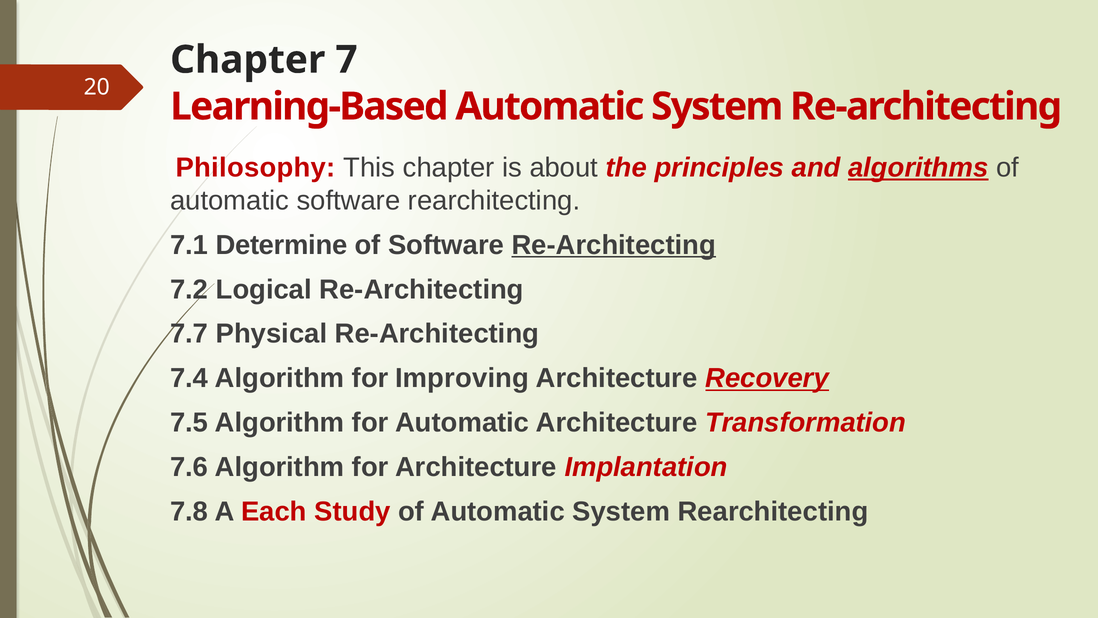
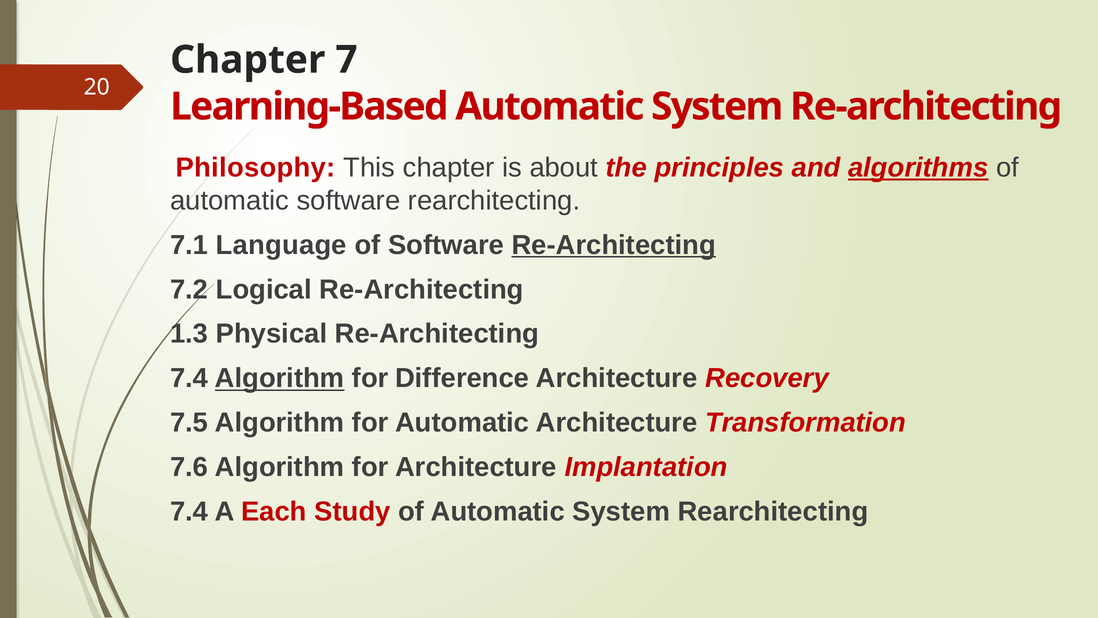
Determine: Determine -> Language
7.7: 7.7 -> 1.3
Algorithm at (280, 378) underline: none -> present
Improving: Improving -> Difference
Recovery underline: present -> none
7.8 at (189, 511): 7.8 -> 7.4
